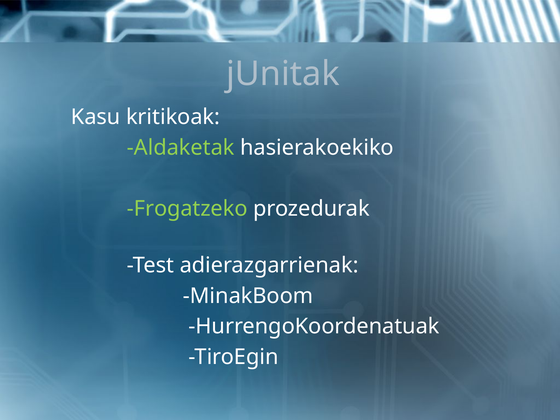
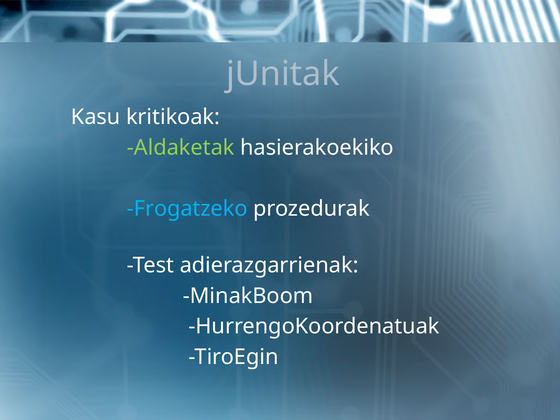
Frogatzeko colour: light green -> light blue
